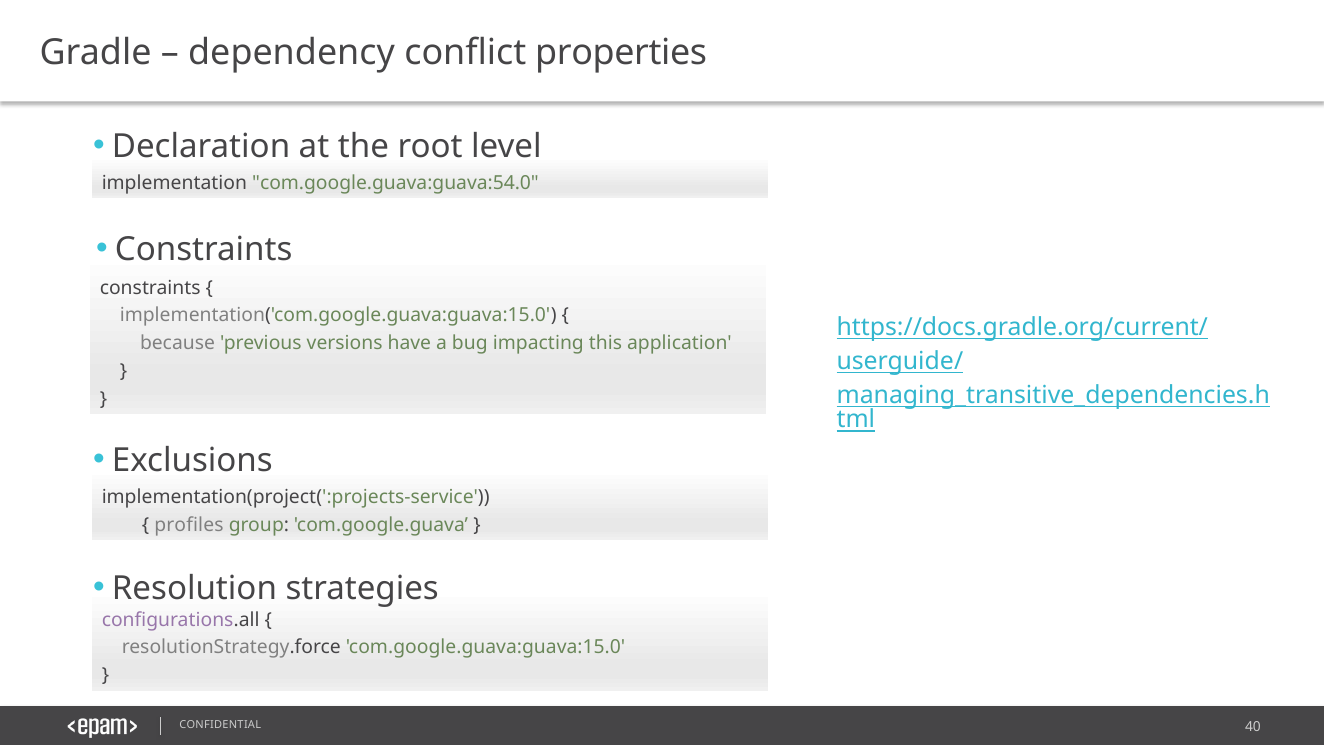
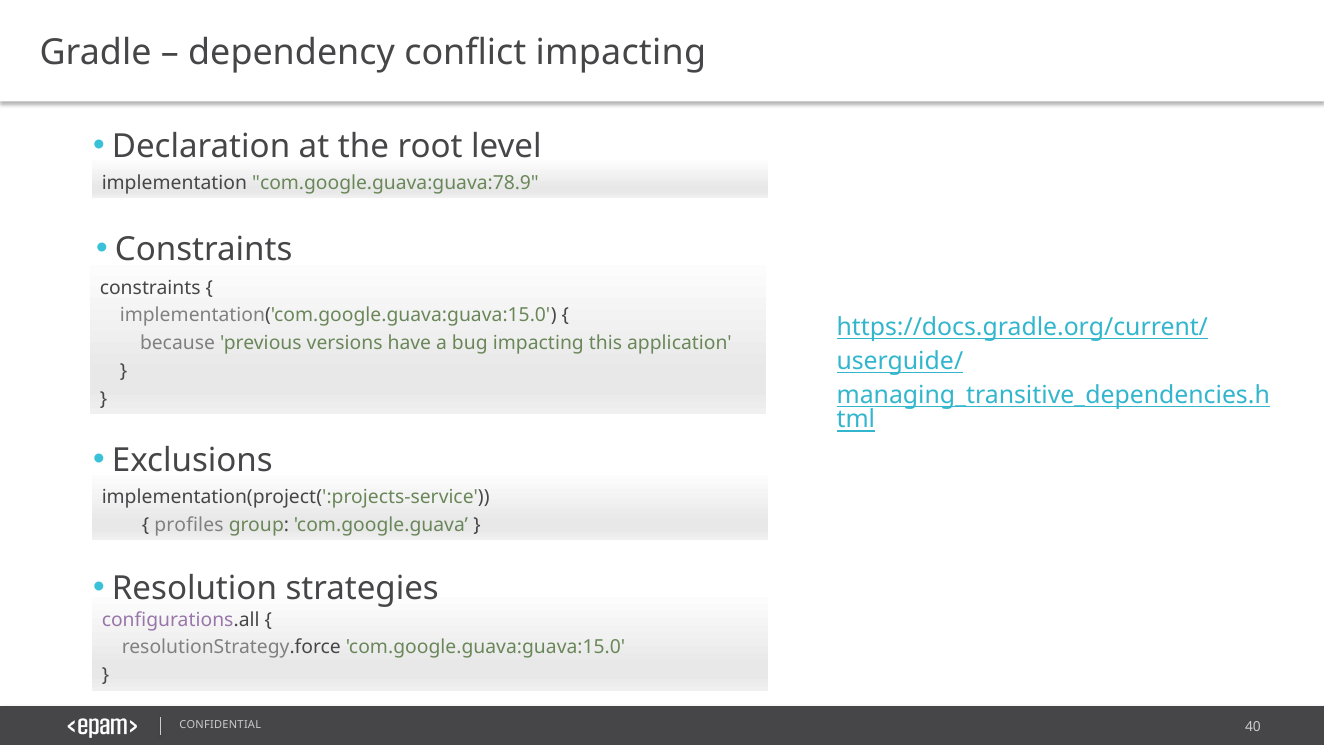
conflict properties: properties -> impacting
com.google.guava:guava:54.0: com.google.guava:guava:54.0 -> com.google.guava:guava:78.9
